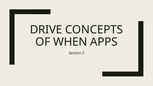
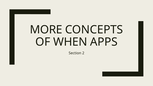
DRIVE: DRIVE -> MORE
